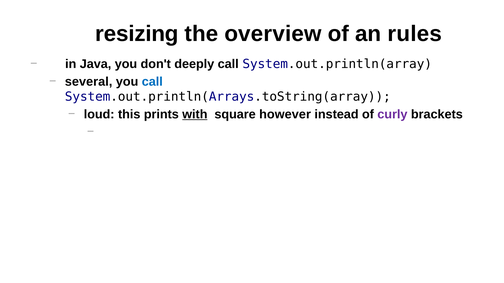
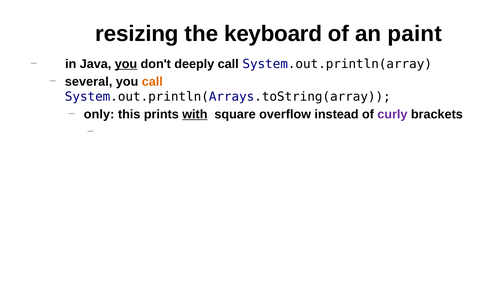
overview: overview -> keyboard
rules: rules -> paint
you at (126, 64) underline: none -> present
call at (152, 82) colour: blue -> orange
loud: loud -> only
however: however -> overflow
